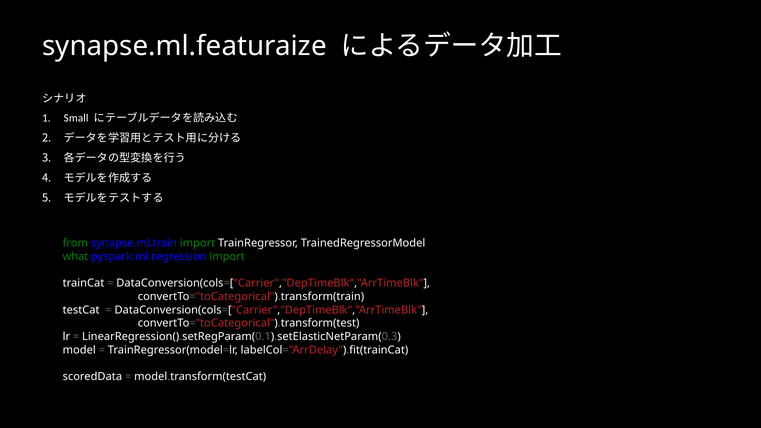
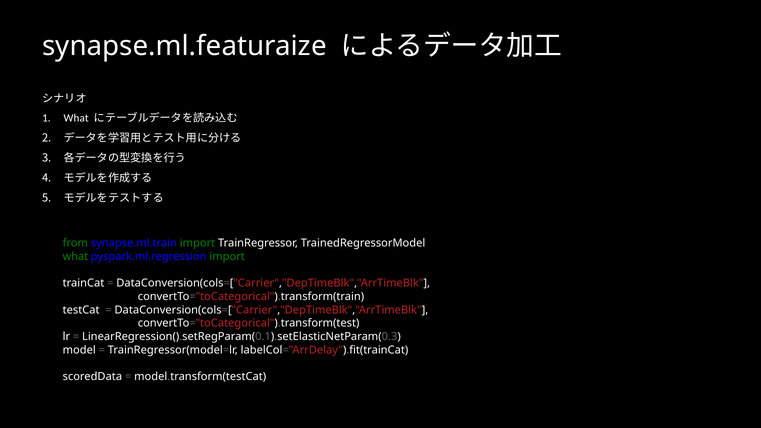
Small at (76, 118): Small -> What
